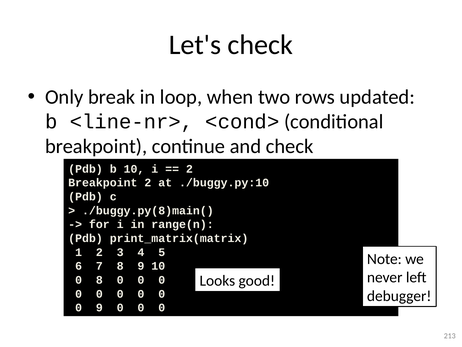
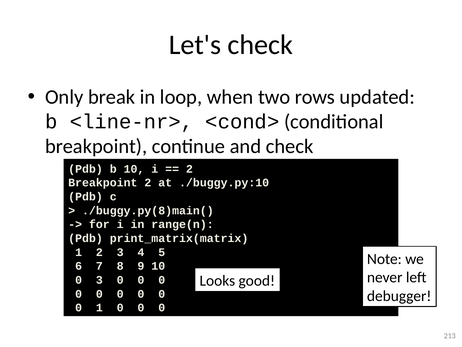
0 8: 8 -> 3
0 9: 9 -> 1
